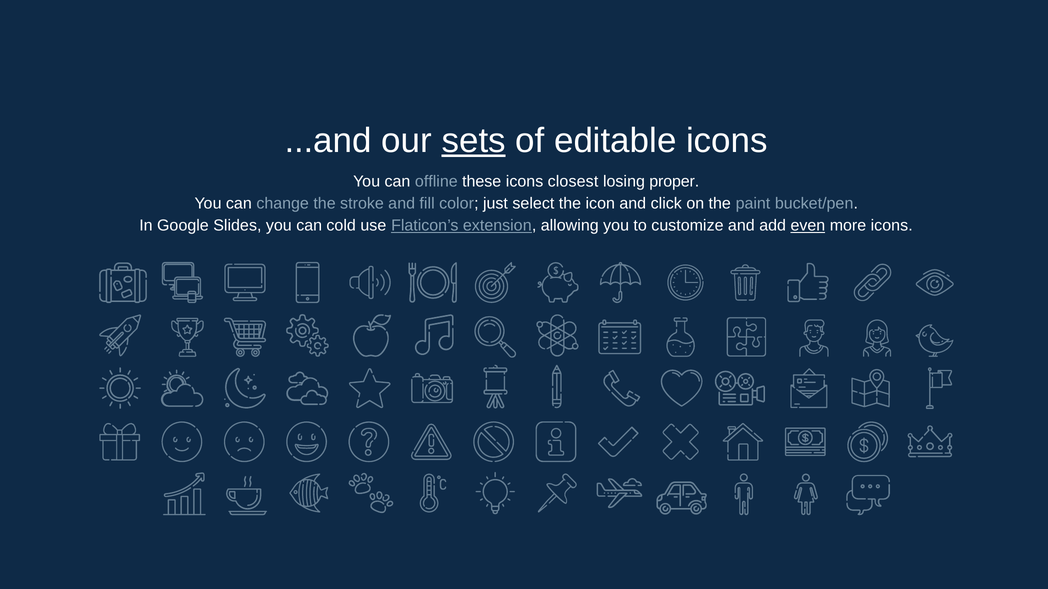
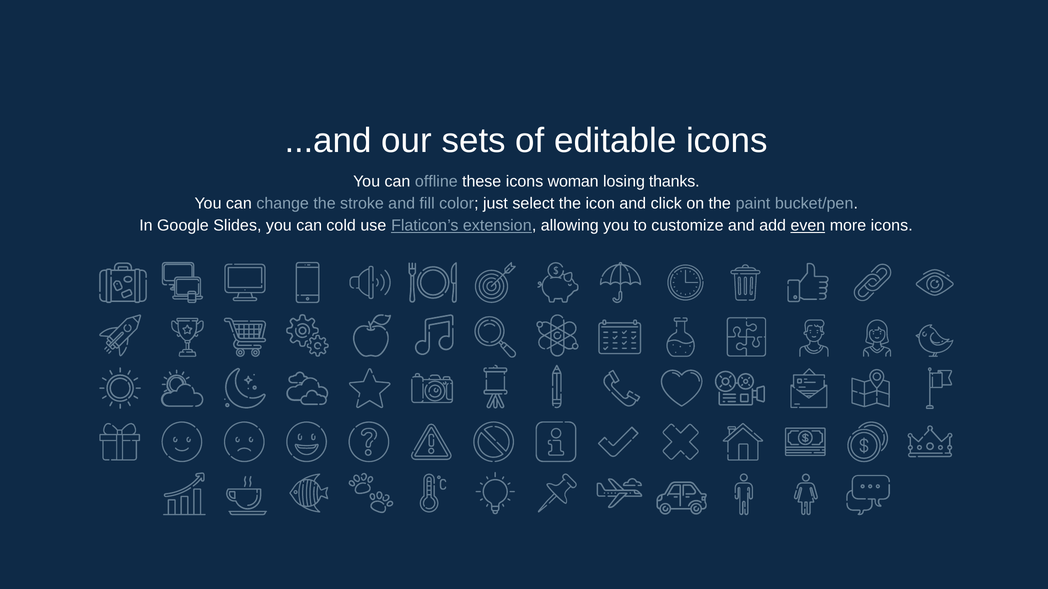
sets underline: present -> none
closest: closest -> woman
proper: proper -> thanks
